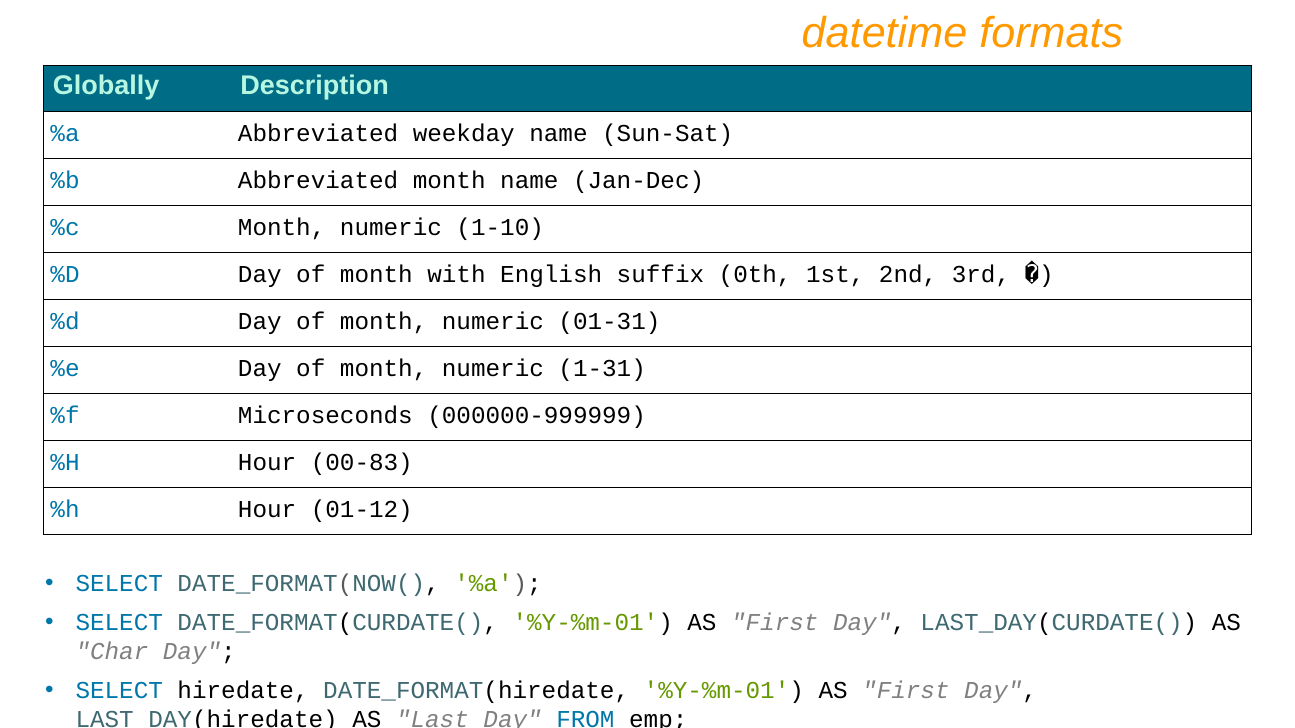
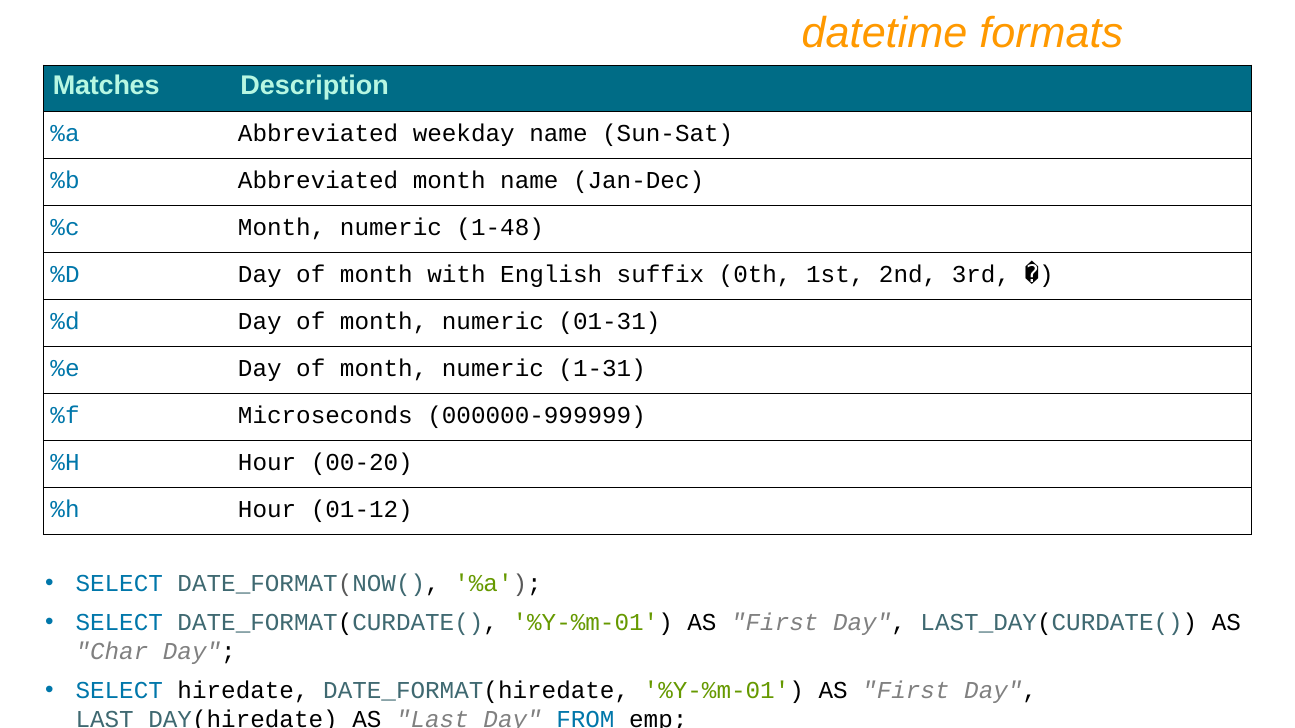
Globally: Globally -> Matches
1-10: 1-10 -> 1-48
00-83: 00-83 -> 00-20
